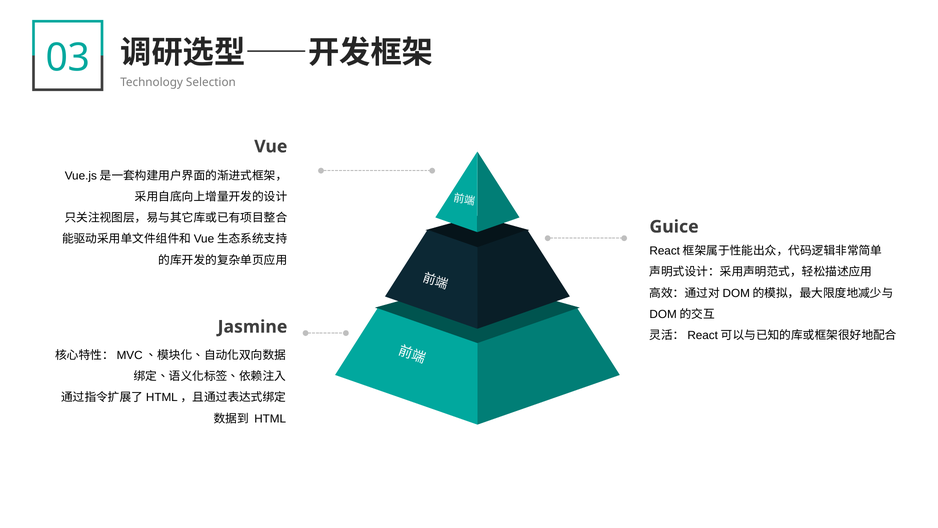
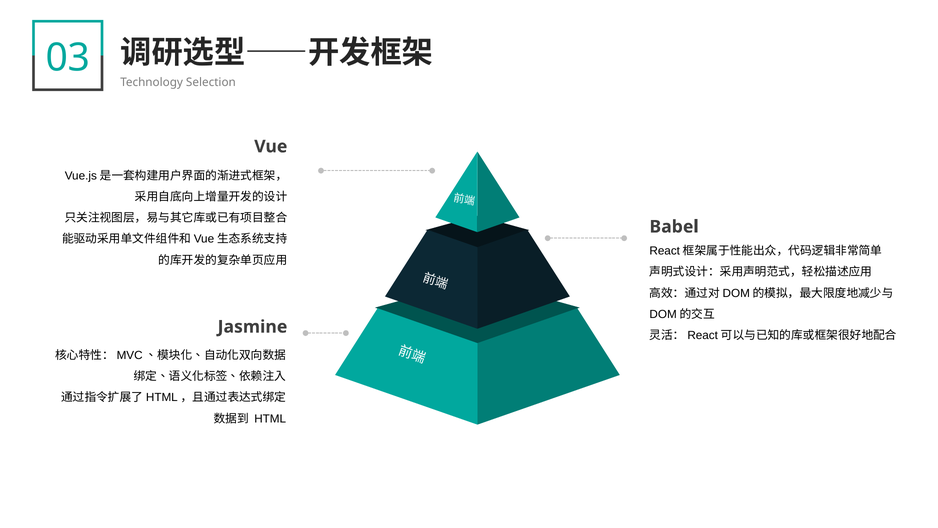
Guice: Guice -> Babel
